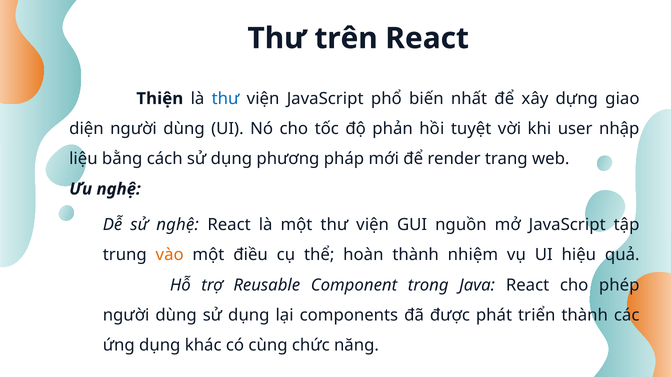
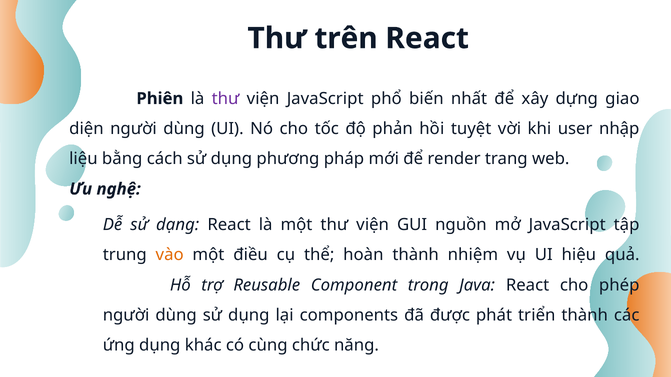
Thiện: Thiện -> Phiên
thư at (226, 99) colour: blue -> purple
sử nghệ: nghệ -> dạng
